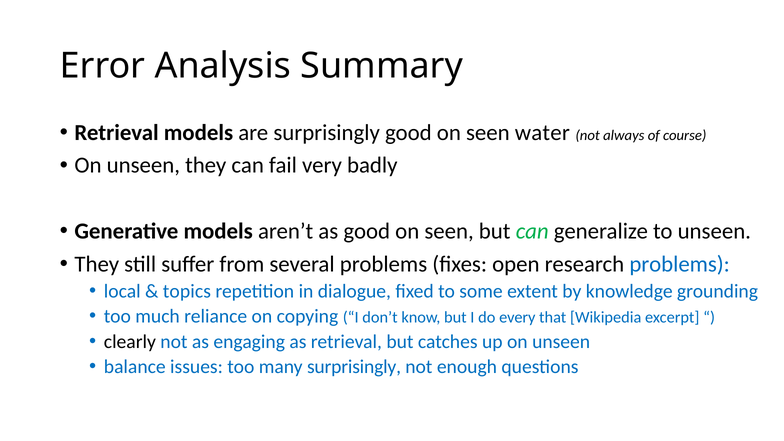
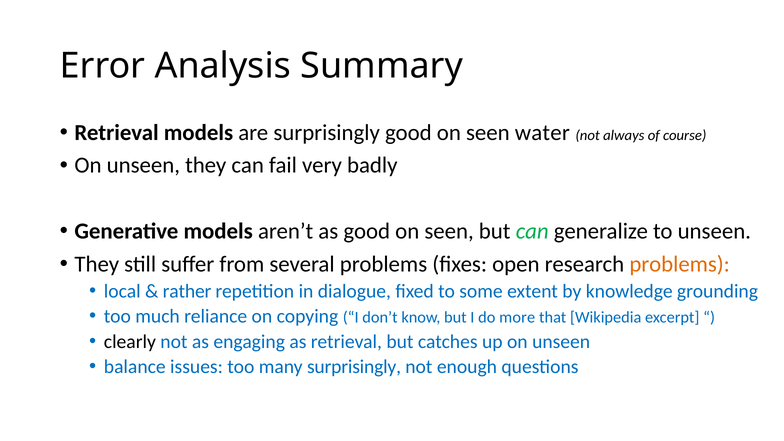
problems at (680, 264) colour: blue -> orange
topics: topics -> rather
every: every -> more
